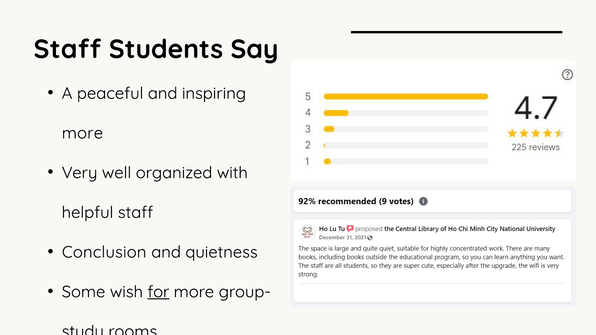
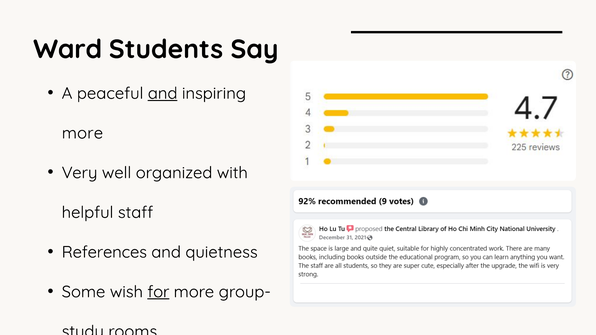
Staff at (67, 49): Staff -> Ward
and at (163, 93) underline: none -> present
Conclusion: Conclusion -> References
